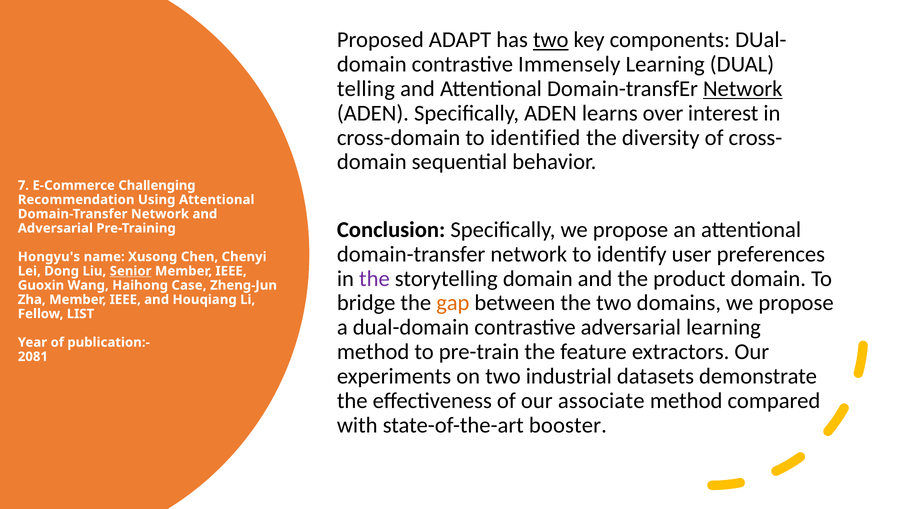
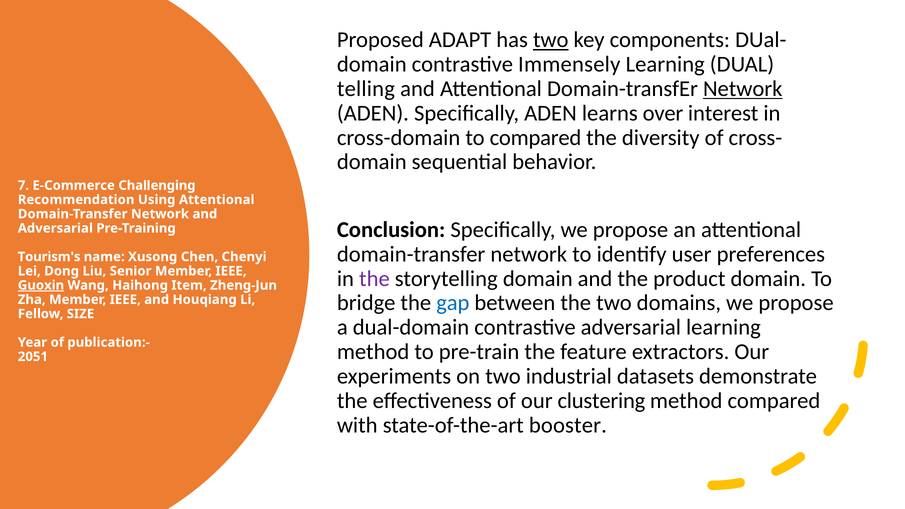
to identified: identified -> compared
Hongyu's: Hongyu's -> Tourism's
Senior underline: present -> none
Guoxin underline: none -> present
Case: Case -> Item
gap colour: orange -> blue
LIST: LIST -> SIZE
2081: 2081 -> 2051
associate: associate -> clustering
